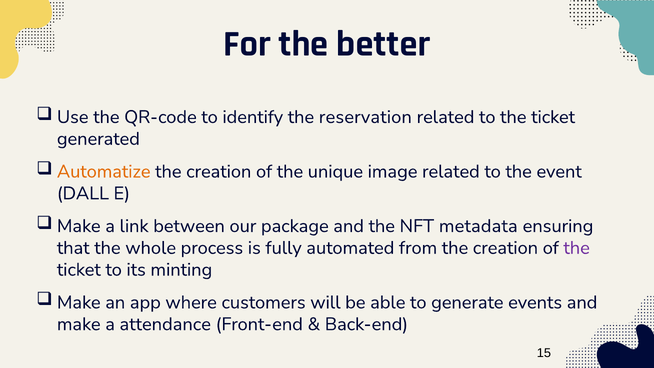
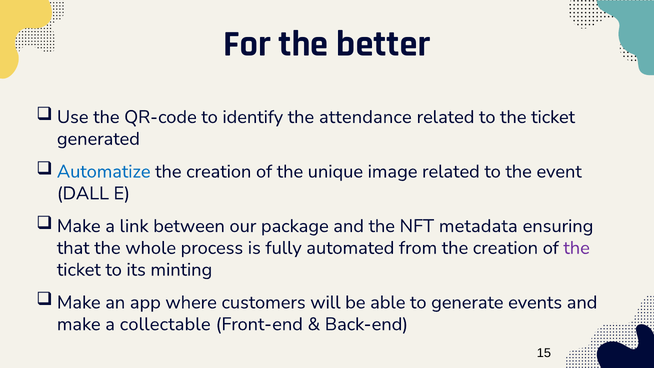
reservation: reservation -> attendance
Automatize colour: orange -> blue
attendance: attendance -> collectable
